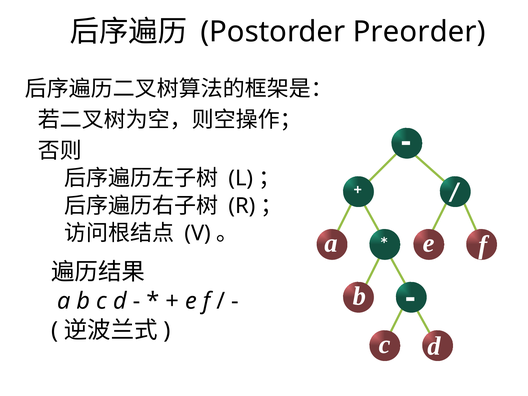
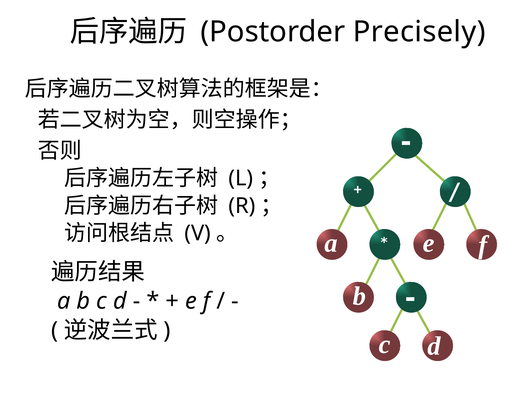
Preorder: Preorder -> Precisely
